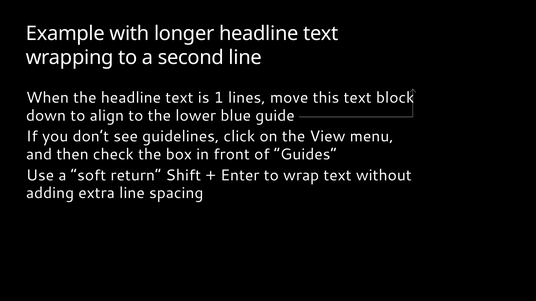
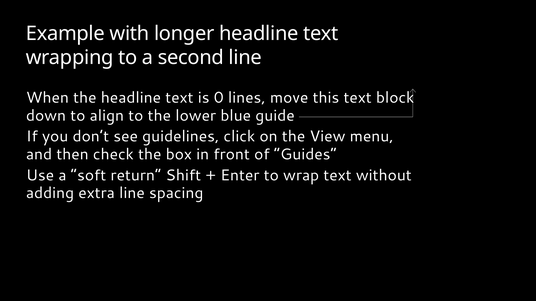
1: 1 -> 0
